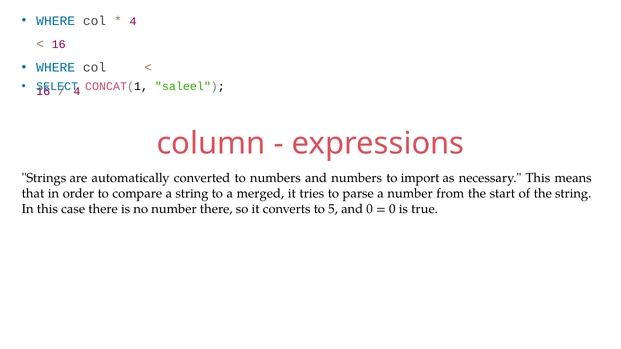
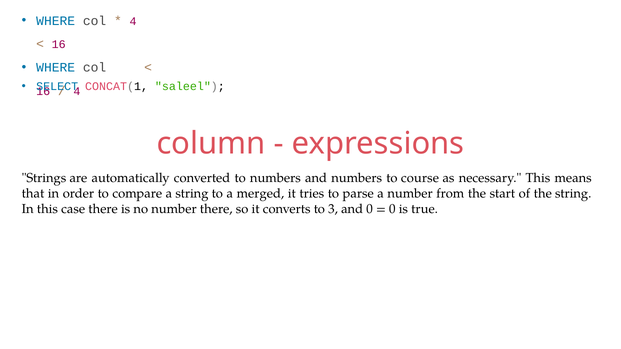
import: import -> course
5: 5 -> 3
